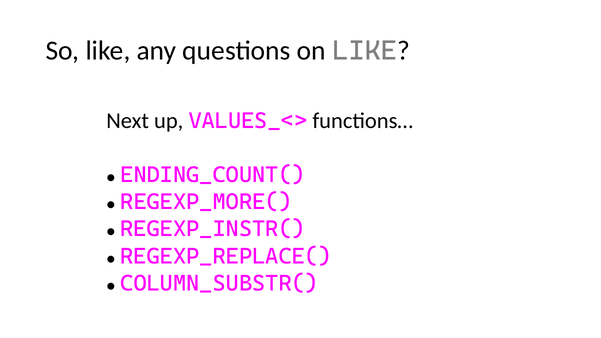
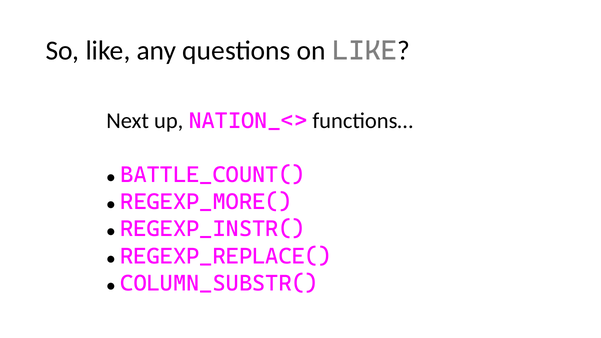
VALUES_<>: VALUES_<> -> NATION_<>
ENDING_COUNT(: ENDING_COUNT( -> BATTLE_COUNT(
